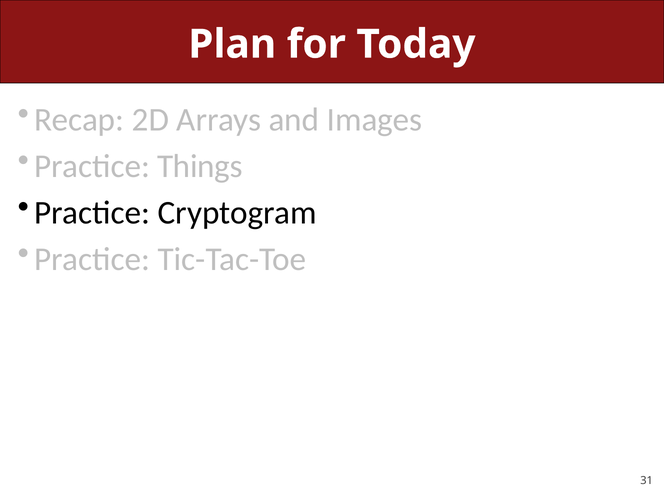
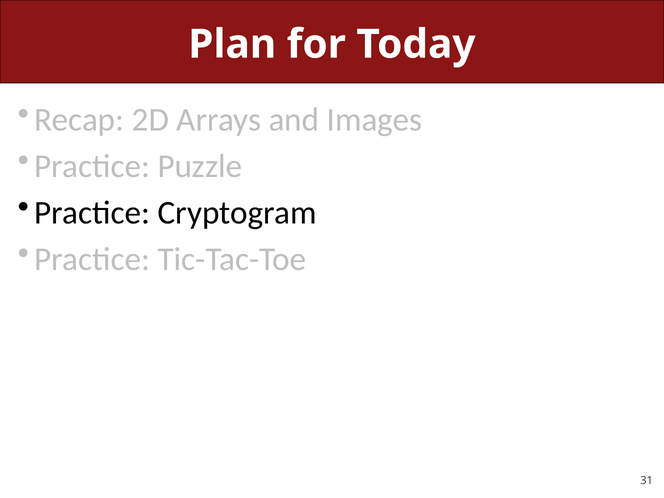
Things: Things -> Puzzle
